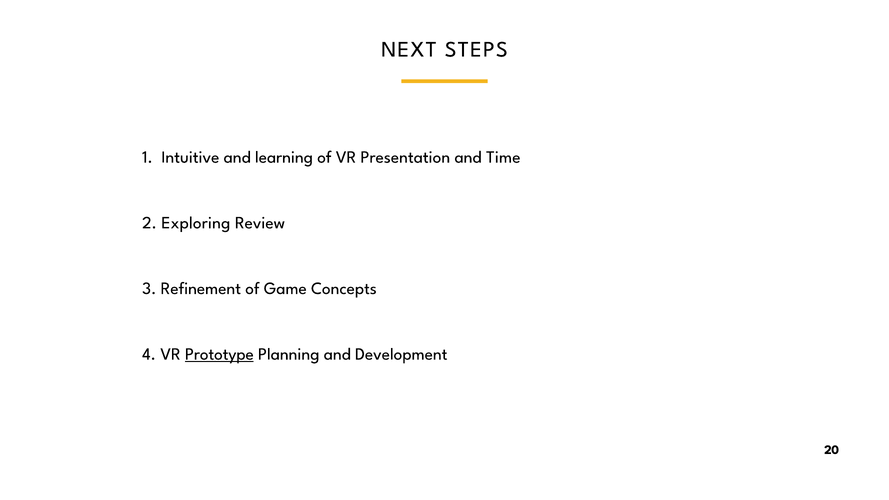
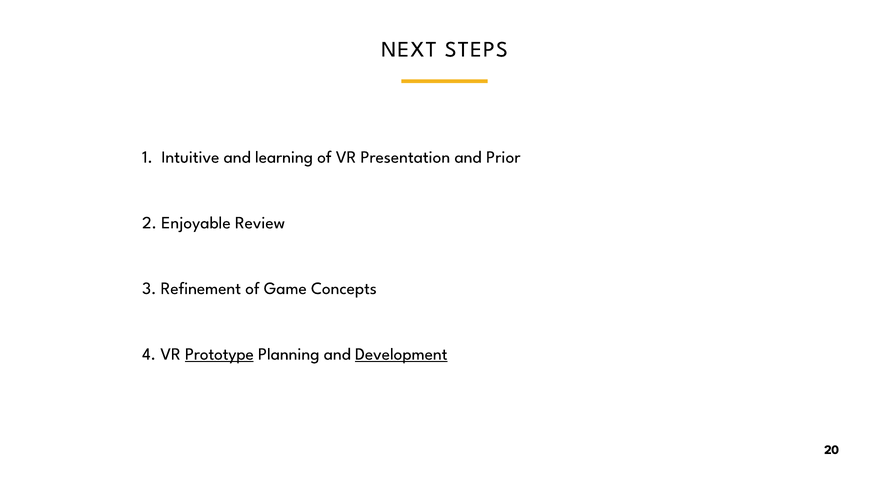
Time: Time -> Prior
Exploring: Exploring -> Enjoyable
Development underline: none -> present
